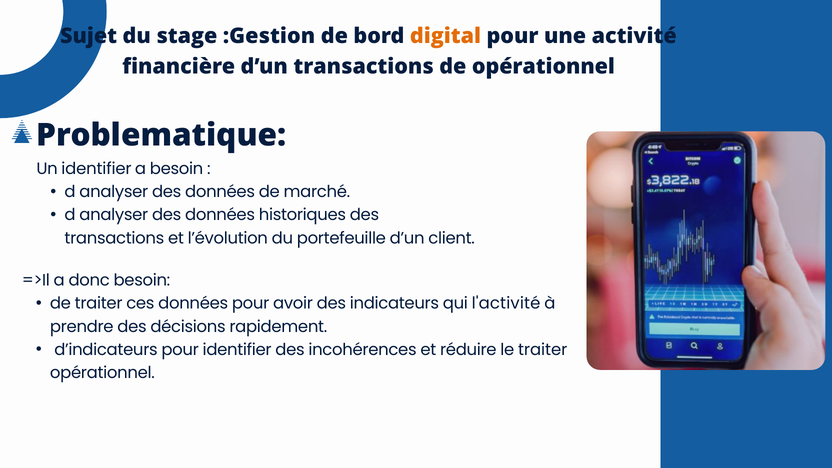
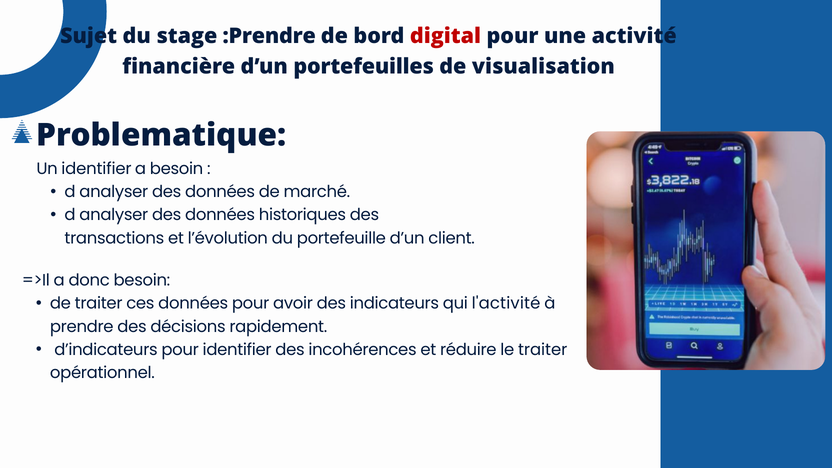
:Gestion: :Gestion -> :Prendre
digital colour: orange -> red
d’un transactions: transactions -> portefeuilles
de opérationnel: opérationnel -> visualisation
